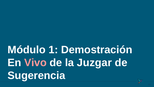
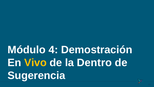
1: 1 -> 4
Vivo colour: pink -> yellow
Juzgar: Juzgar -> Dentro
